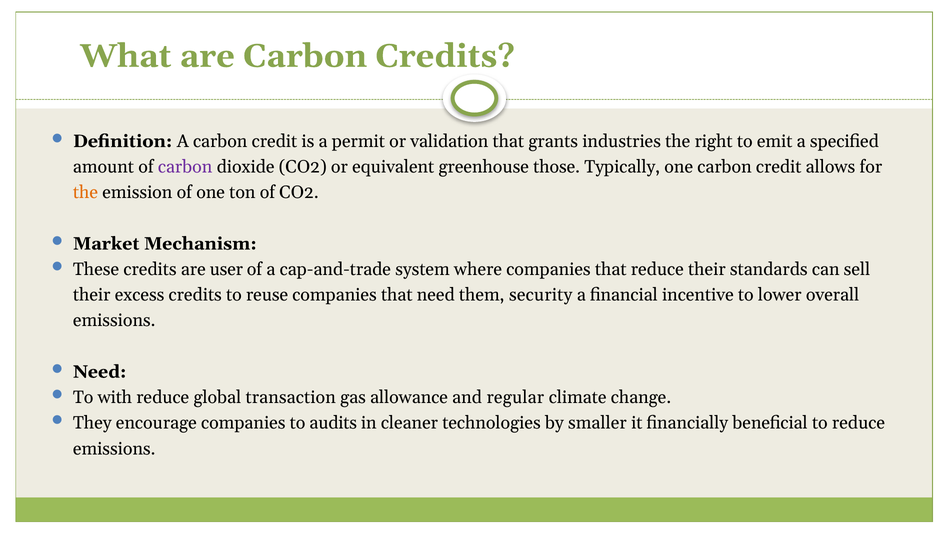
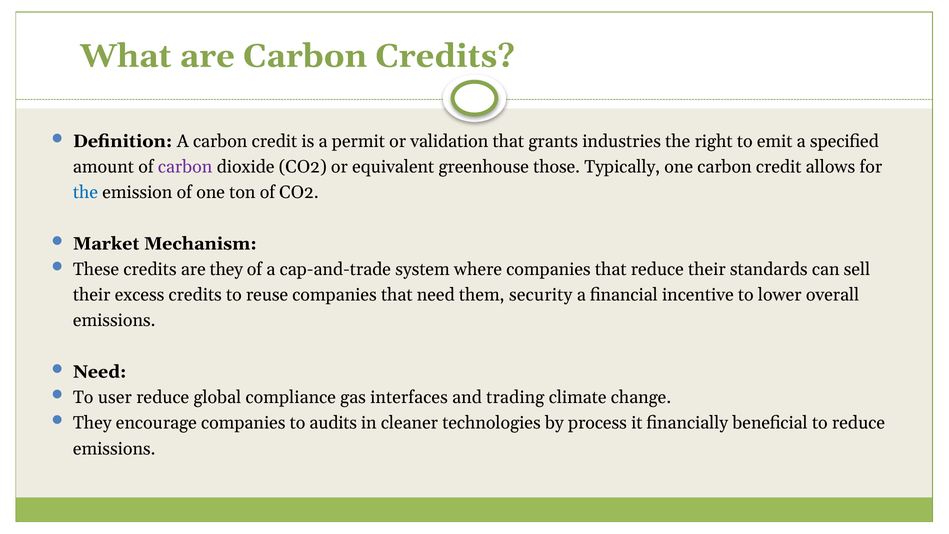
the at (86, 192) colour: orange -> blue
are user: user -> they
with: with -> user
transaction: transaction -> compliance
allowance: allowance -> interfaces
regular: regular -> trading
smaller: smaller -> process
